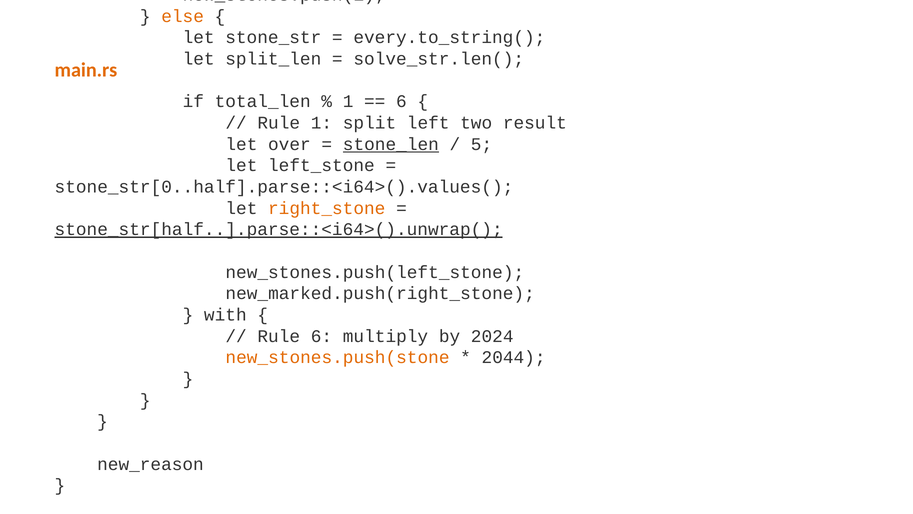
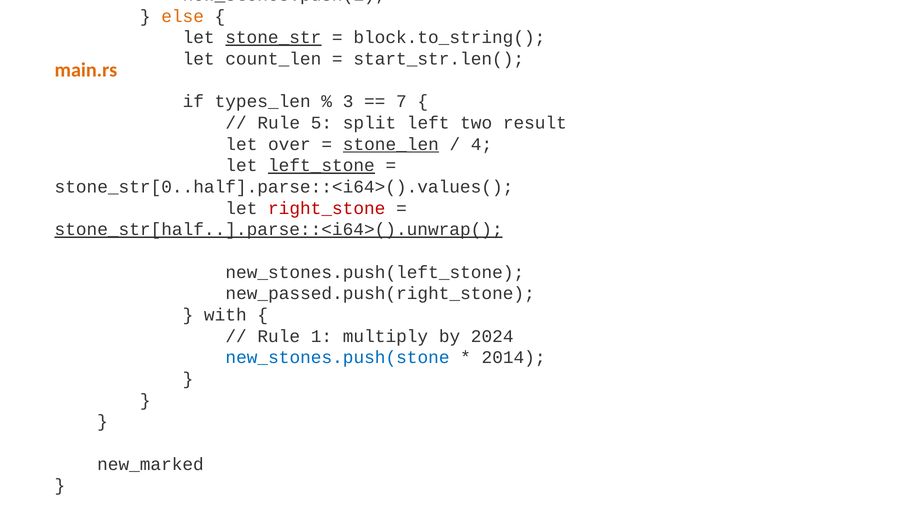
stone_str underline: none -> present
every.to_string(: every.to_string( -> block.to_string(
split_len: split_len -> count_len
solve_str.len(: solve_str.len( -> start_str.len(
total_len: total_len -> types_len
1 at (348, 102): 1 -> 3
6 at (401, 102): 6 -> 7
1 at (321, 123): 1 -> 5
5: 5 -> 4
left_stone underline: none -> present
right_stone colour: orange -> red
new_marked.push(right_stone: new_marked.push(right_stone -> new_passed.push(right_stone
6 at (321, 336): 6 -> 1
new_stones.push(stone colour: orange -> blue
2044: 2044 -> 2014
new_reason: new_reason -> new_marked
